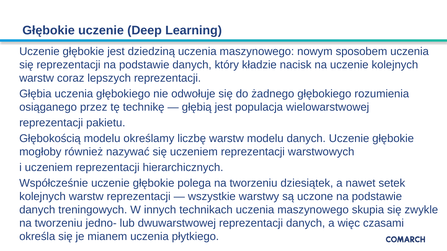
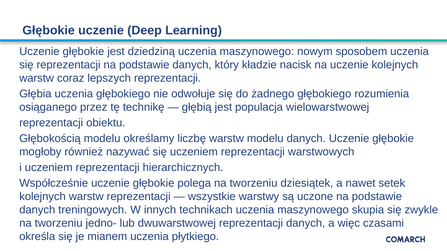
pakietu: pakietu -> obiektu
